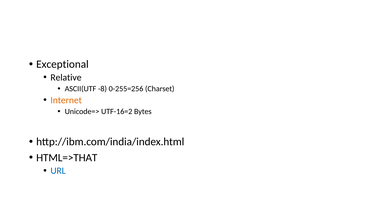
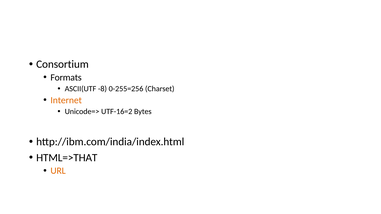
Exceptional: Exceptional -> Consortium
Relative: Relative -> Formats
URL colour: blue -> orange
